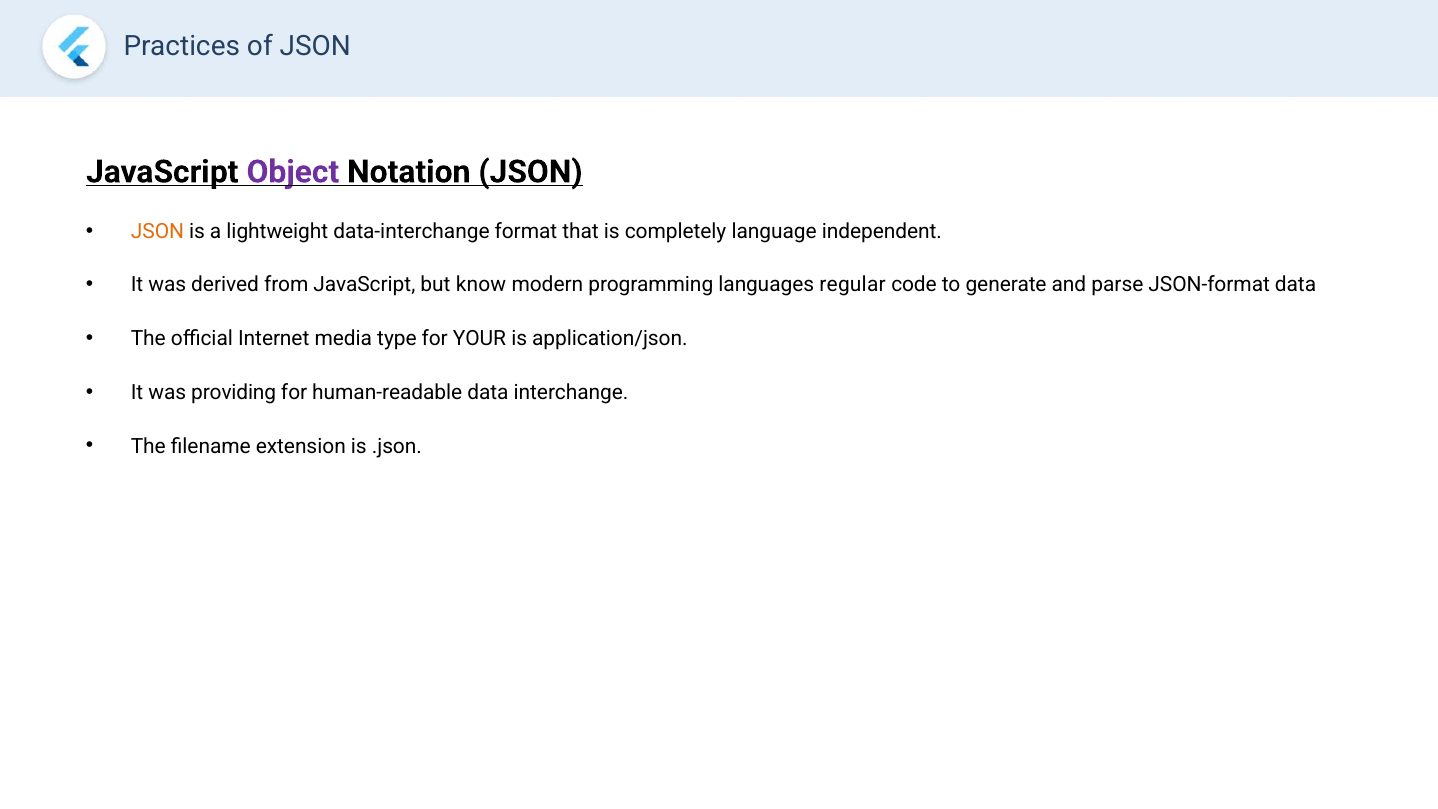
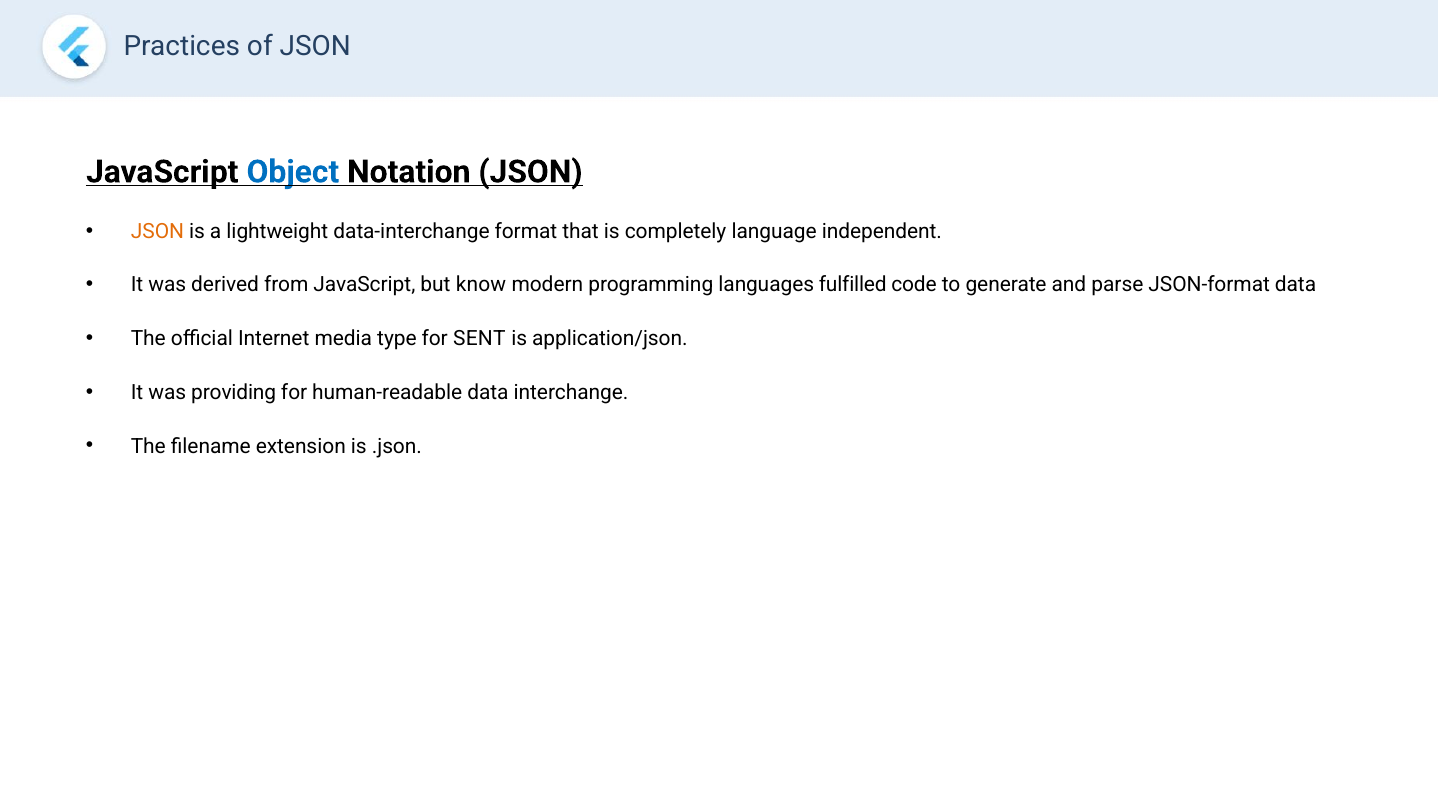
Object colour: purple -> blue
regular: regular -> fulfilled
YOUR: YOUR -> SENT
